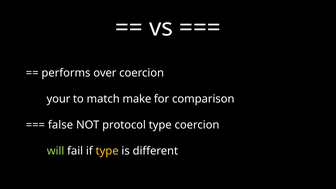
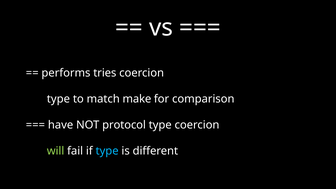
over: over -> tries
your at (58, 99): your -> type
false: false -> have
type at (107, 151) colour: yellow -> light blue
